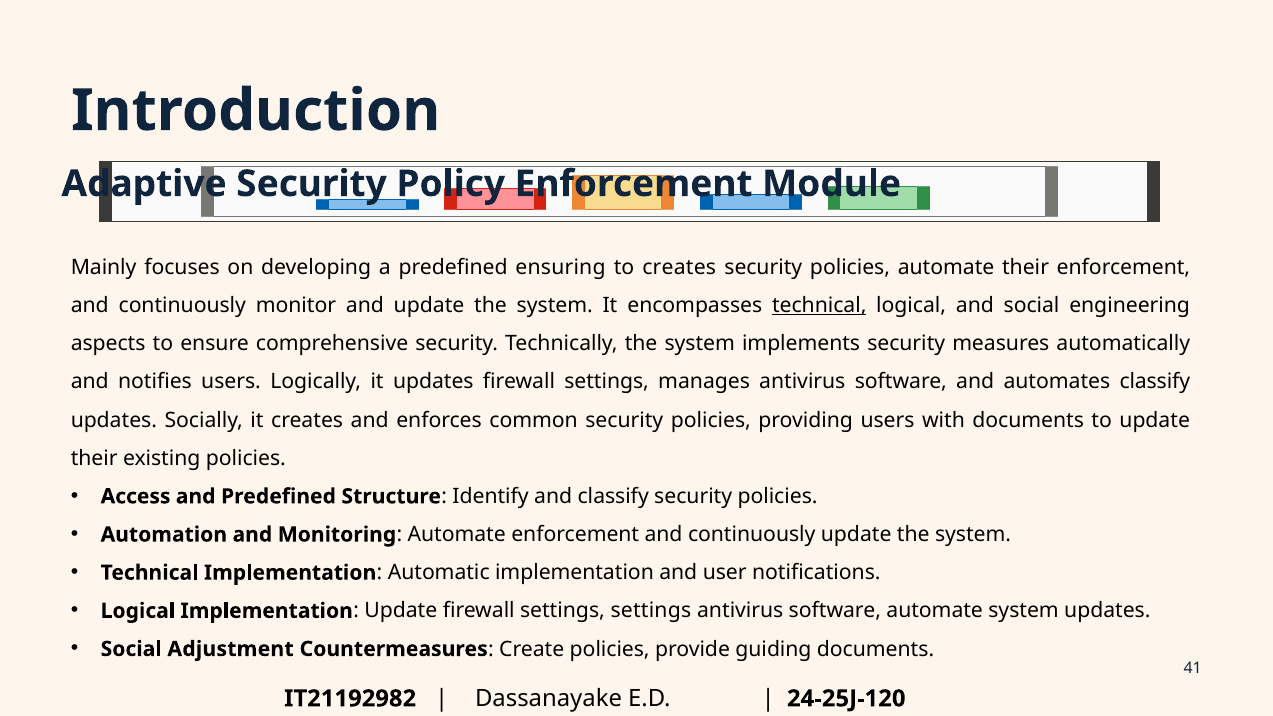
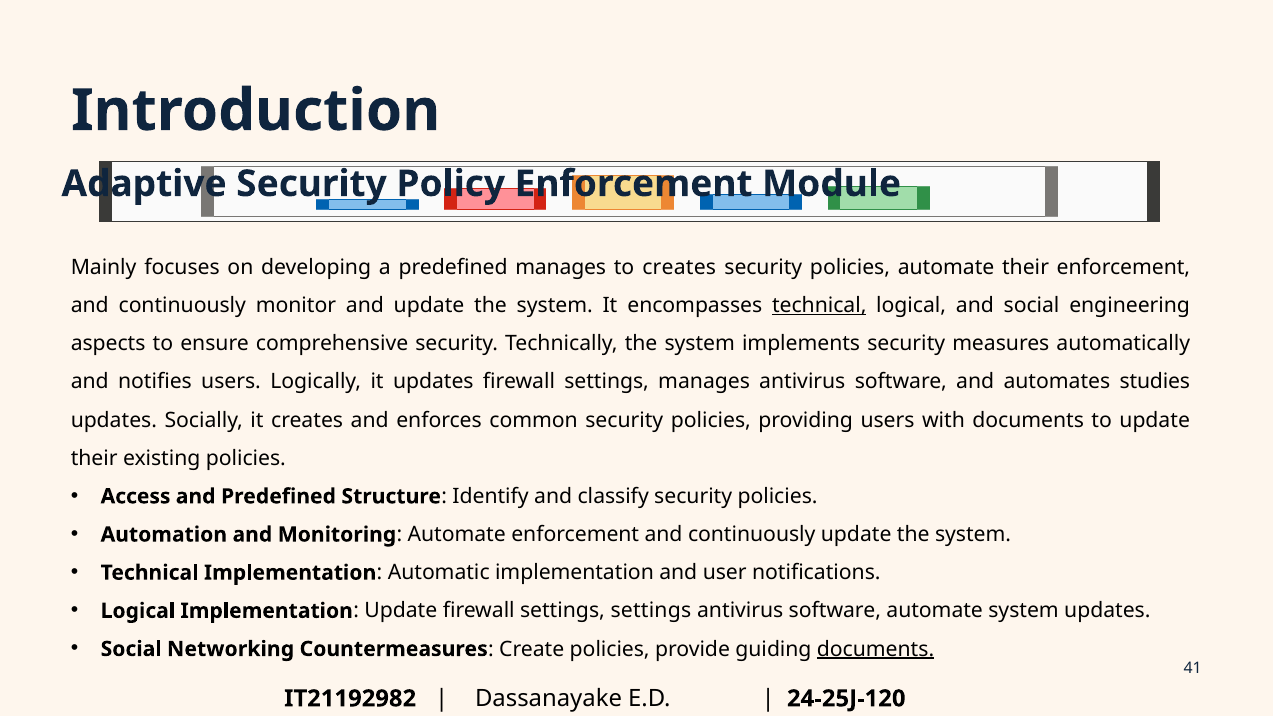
predefined ensuring: ensuring -> manages
automates classify: classify -> studies
Adjustment: Adjustment -> Networking
documents at (876, 649) underline: none -> present
